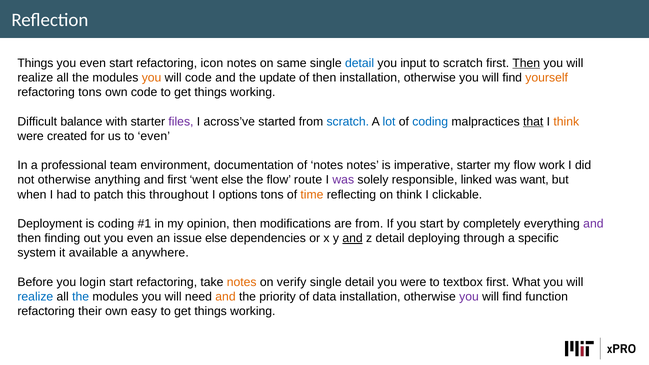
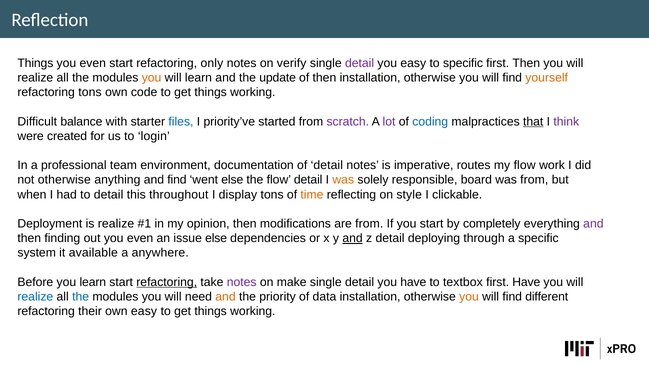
icon: icon -> only
same: same -> verify
detail at (360, 63) colour: blue -> purple
you input: input -> easy
to scratch: scratch -> specific
Then at (526, 63) underline: present -> none
will code: code -> learn
files colour: purple -> blue
across’ve: across’ve -> priority’ve
scratch at (348, 122) colour: blue -> purple
lot colour: blue -> purple
think at (566, 122) colour: orange -> purple
to even: even -> login
of notes: notes -> detail
imperative starter: starter -> routes
and first: first -> find
flow route: route -> detail
was at (343, 180) colour: purple -> orange
linked: linked -> board
was want: want -> from
to patch: patch -> detail
options: options -> display
on think: think -> style
is coding: coding -> realize
you login: login -> learn
refactoring at (167, 282) underline: none -> present
notes at (242, 282) colour: orange -> purple
verify: verify -> make
you were: were -> have
first What: What -> Have
you at (469, 297) colour: purple -> orange
function: function -> different
